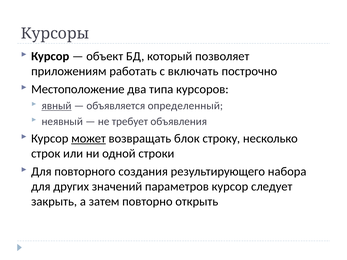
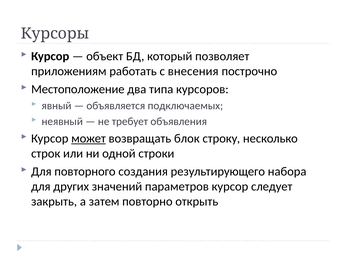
включать: включать -> внесения
явный underline: present -> none
определенный: определенный -> подключаемых
